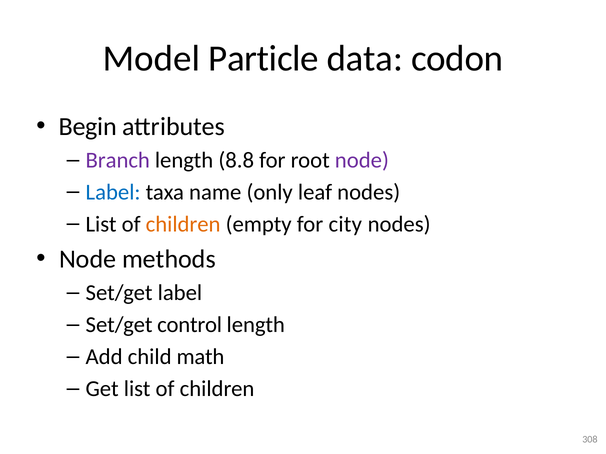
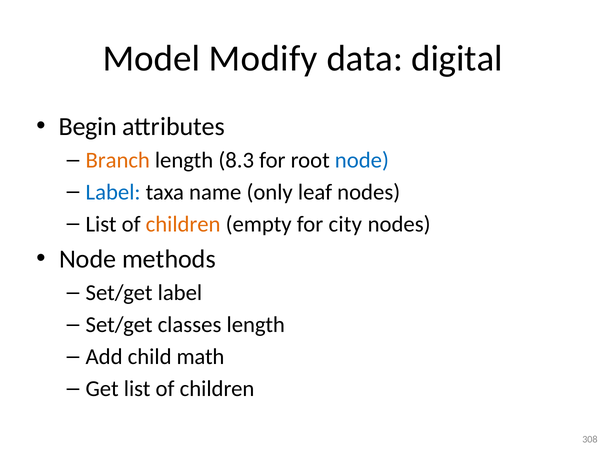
Particle: Particle -> Modify
codon: codon -> digital
Branch colour: purple -> orange
8.8: 8.8 -> 8.3
node at (362, 160) colour: purple -> blue
control: control -> classes
